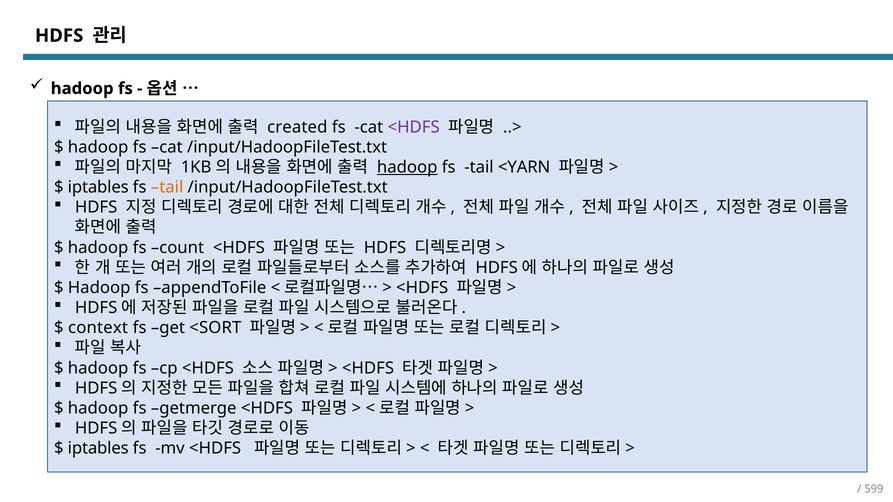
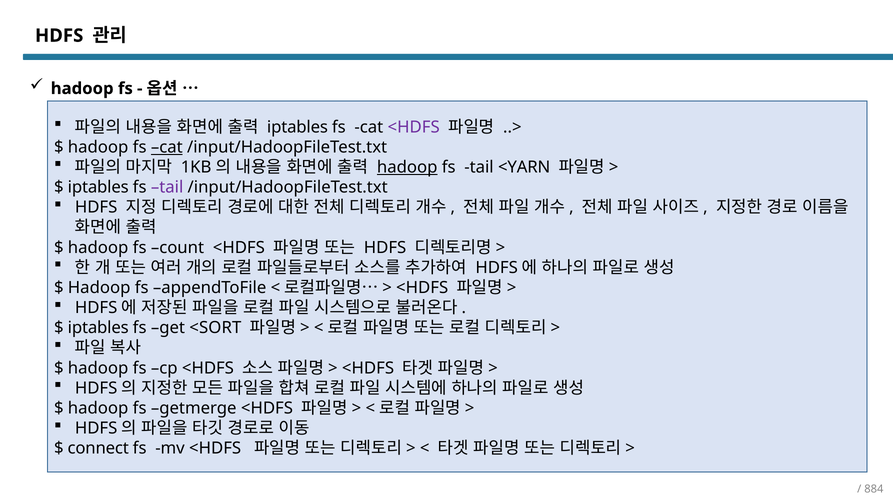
created at (297, 127): created -> iptables
cat at (167, 147) underline: none -> present
tail at (167, 187) colour: orange -> purple
context at (98, 328): context -> iptables
iptables at (98, 449): iptables -> connect
599: 599 -> 884
